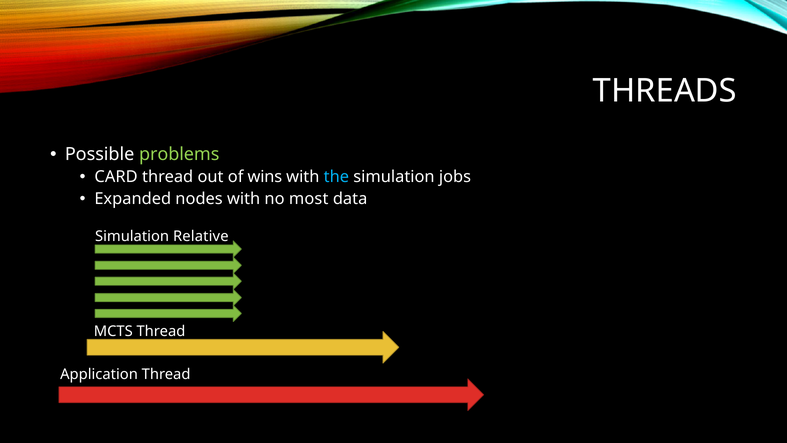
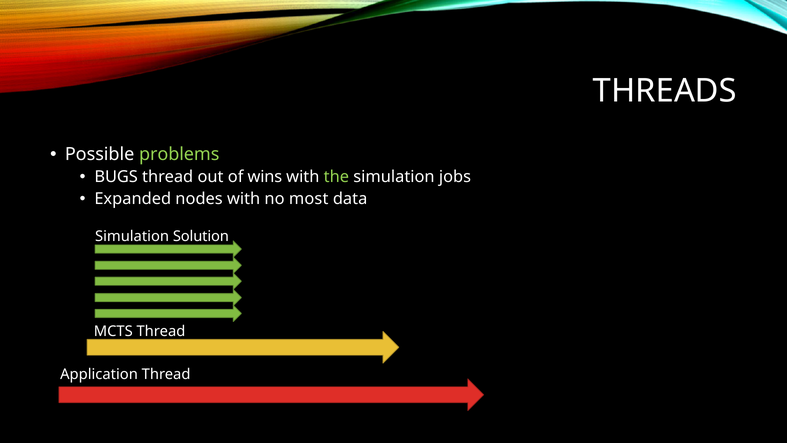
CARD: CARD -> BUGS
the colour: light blue -> light green
Relative: Relative -> Solution
